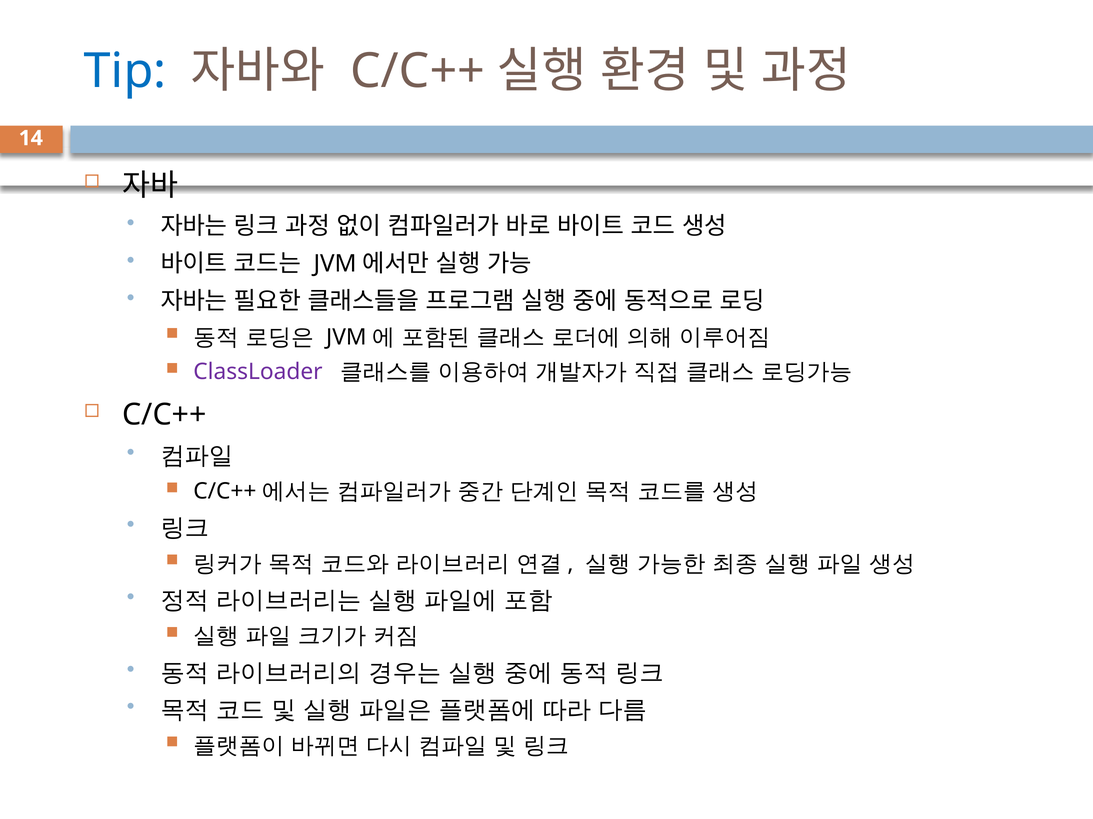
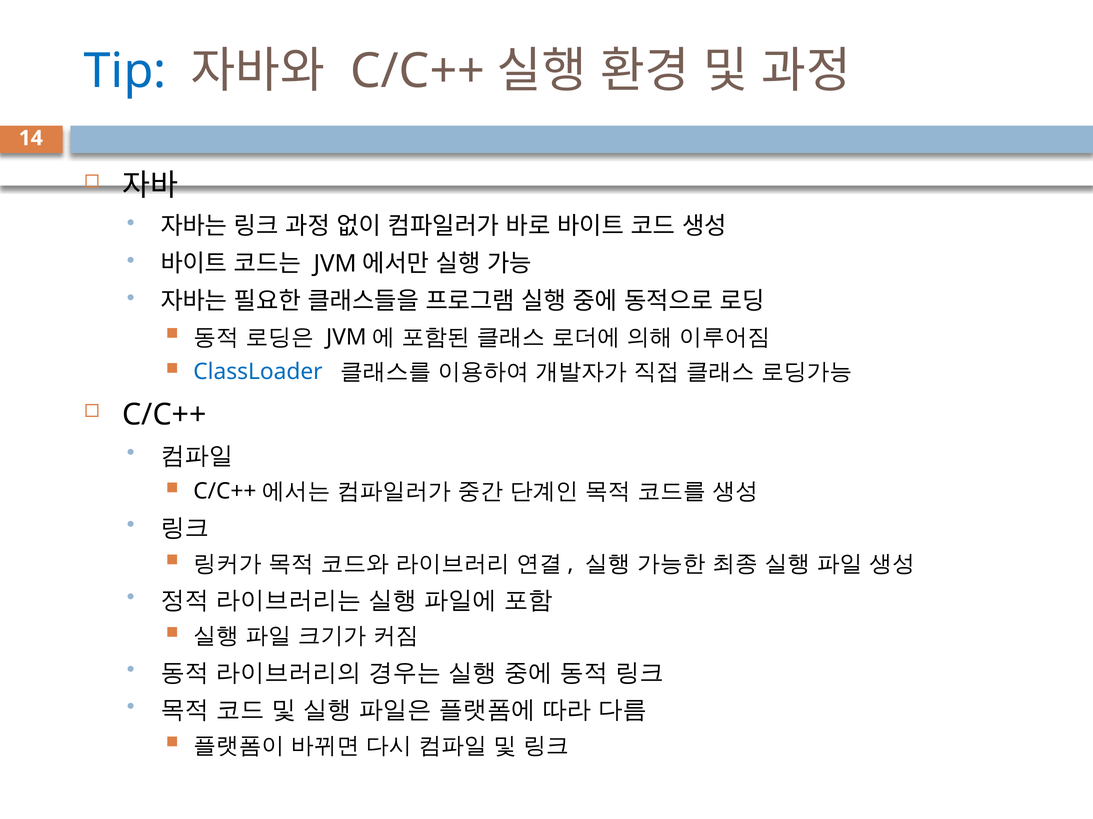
ClassLoader colour: purple -> blue
